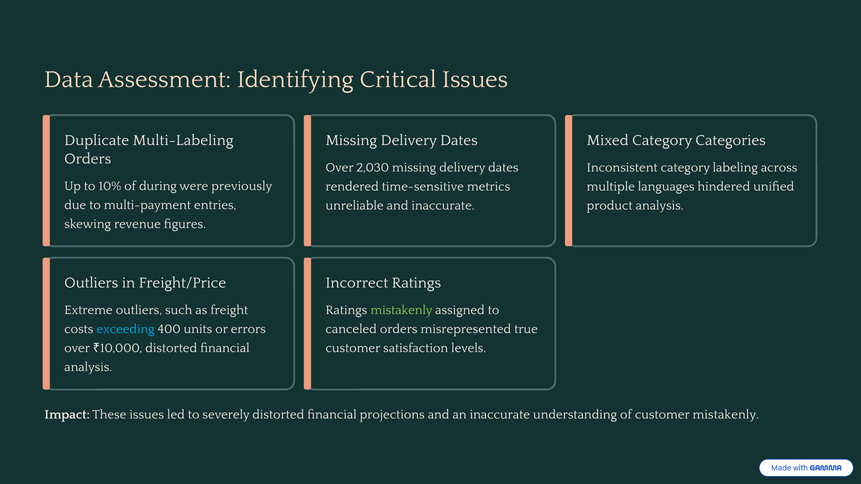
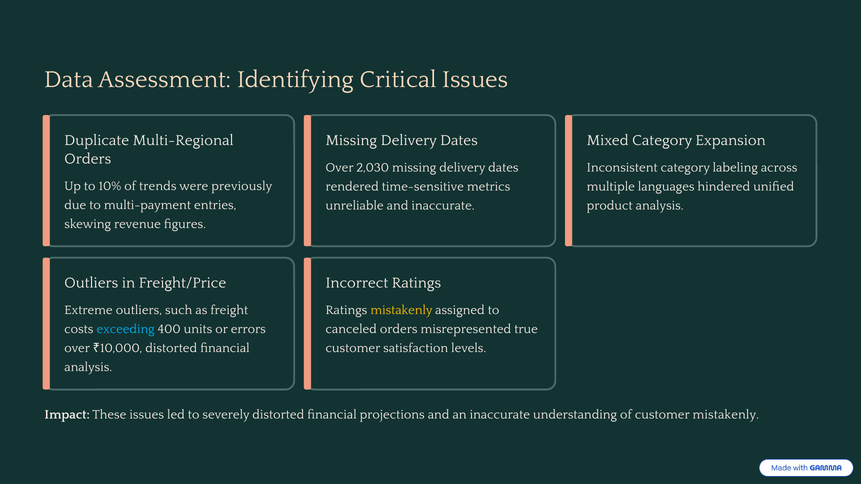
Multi-Labeling: Multi-Labeling -> Multi-Regional
Categories: Categories -> Expansion
during: during -> trends
mistakenly at (401, 310) colour: light green -> yellow
